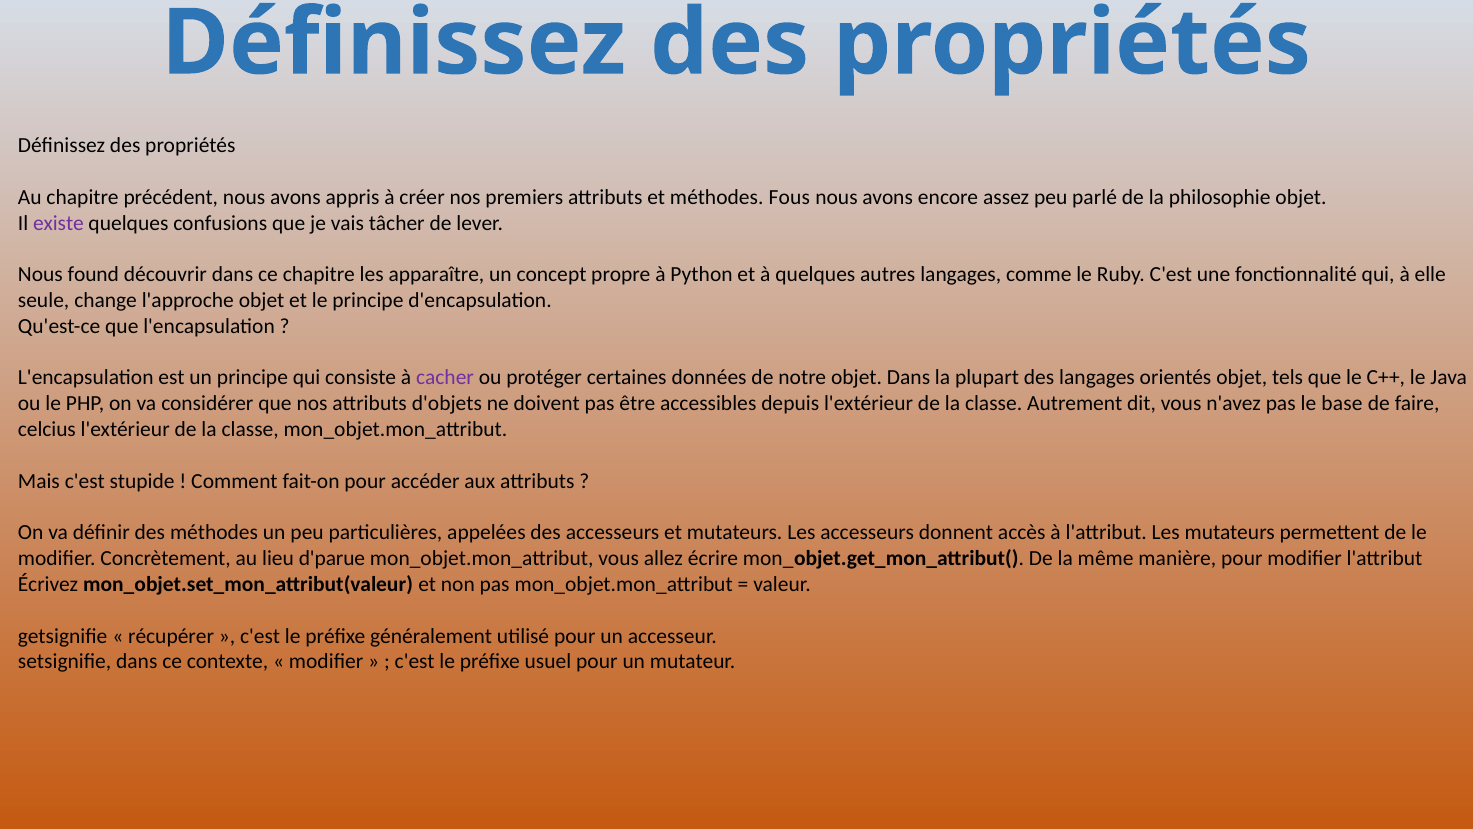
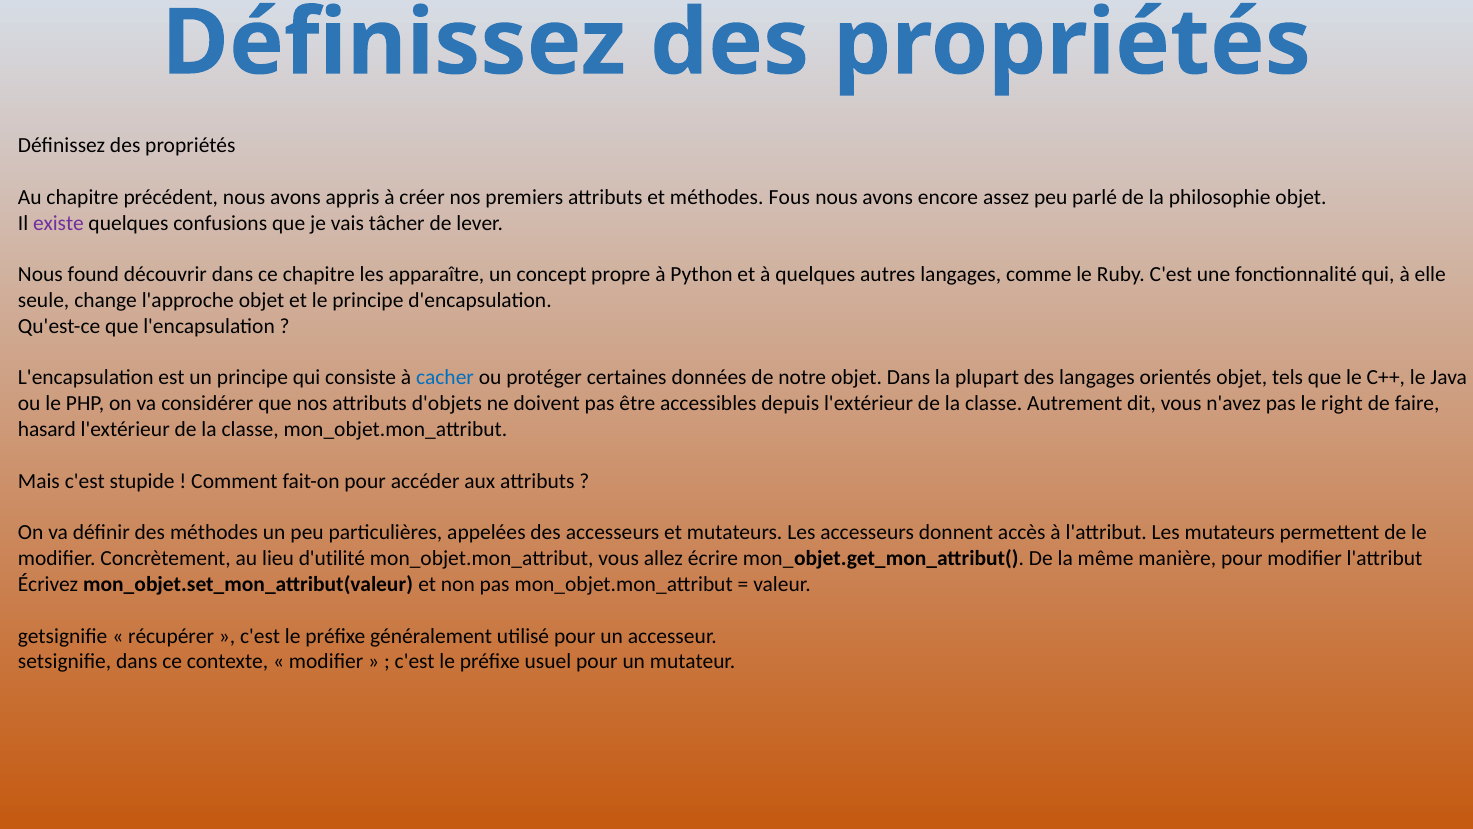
cacher colour: purple -> blue
base: base -> right
celcius: celcius -> hasard
d'parue: d'parue -> d'utilité
